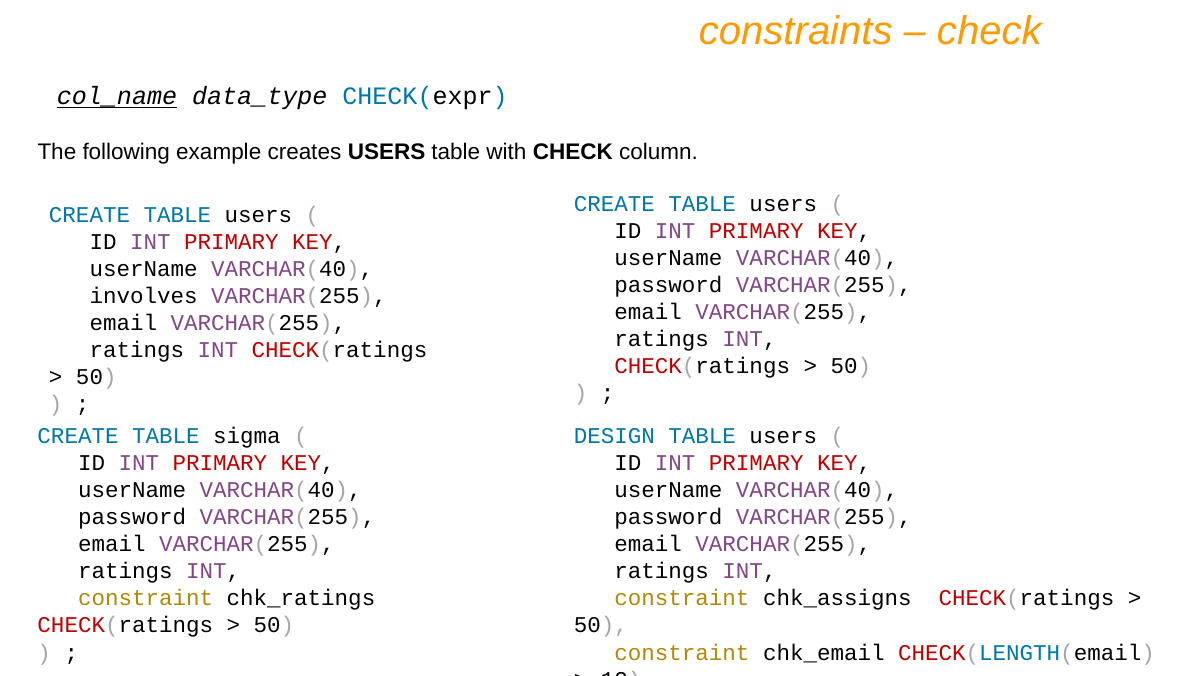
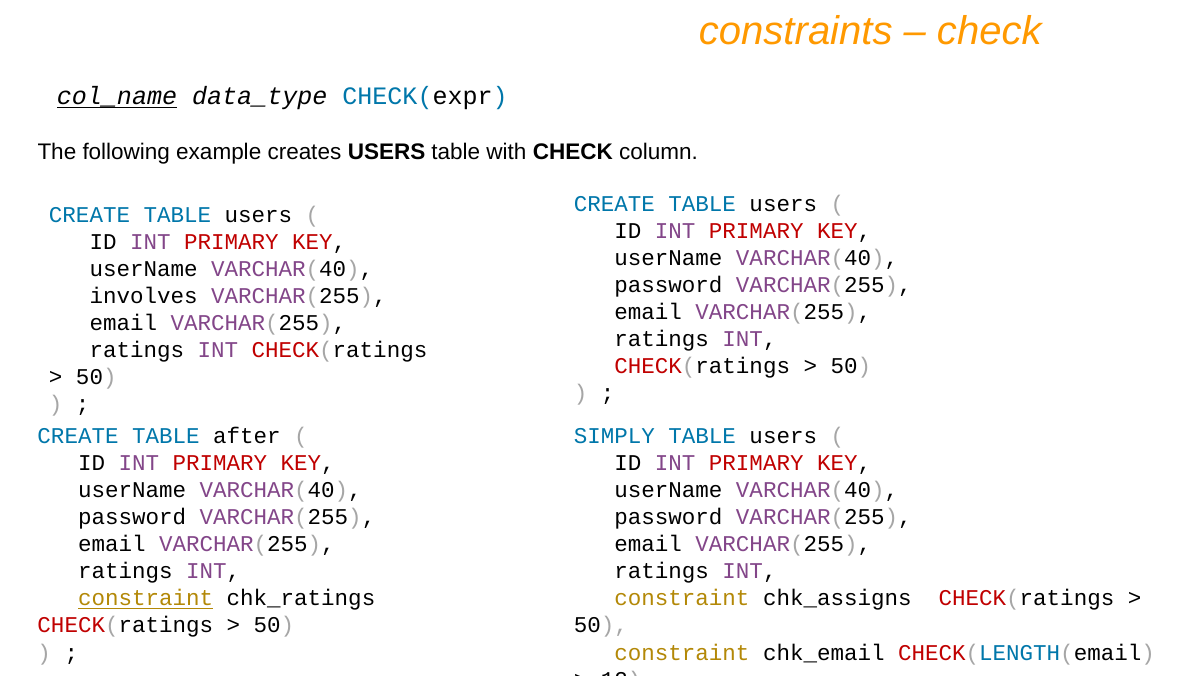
sigma: sigma -> after
DESIGN: DESIGN -> SIMPLY
constraint at (146, 598) underline: none -> present
